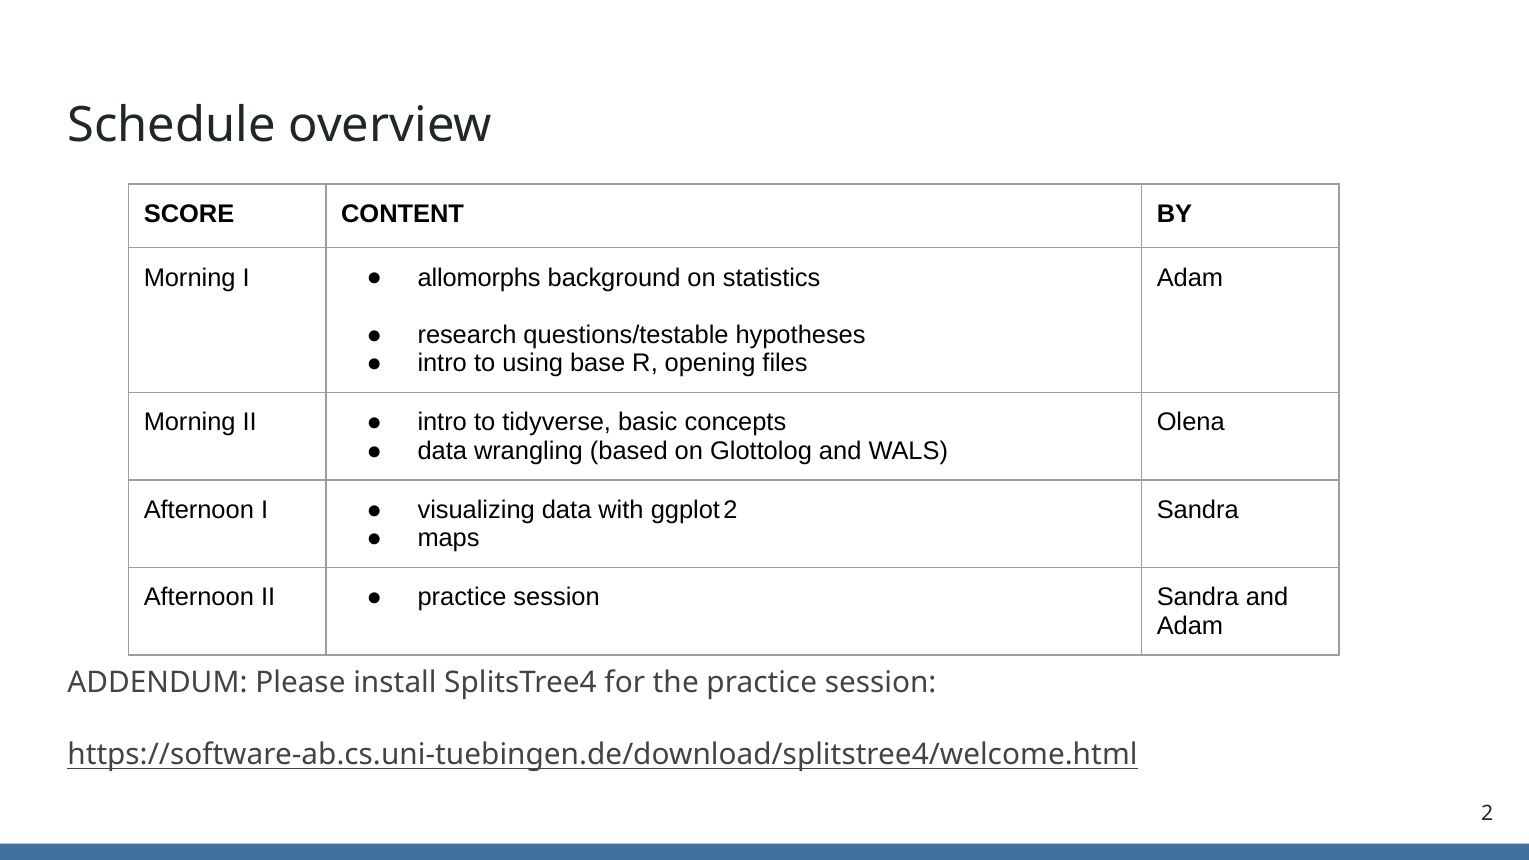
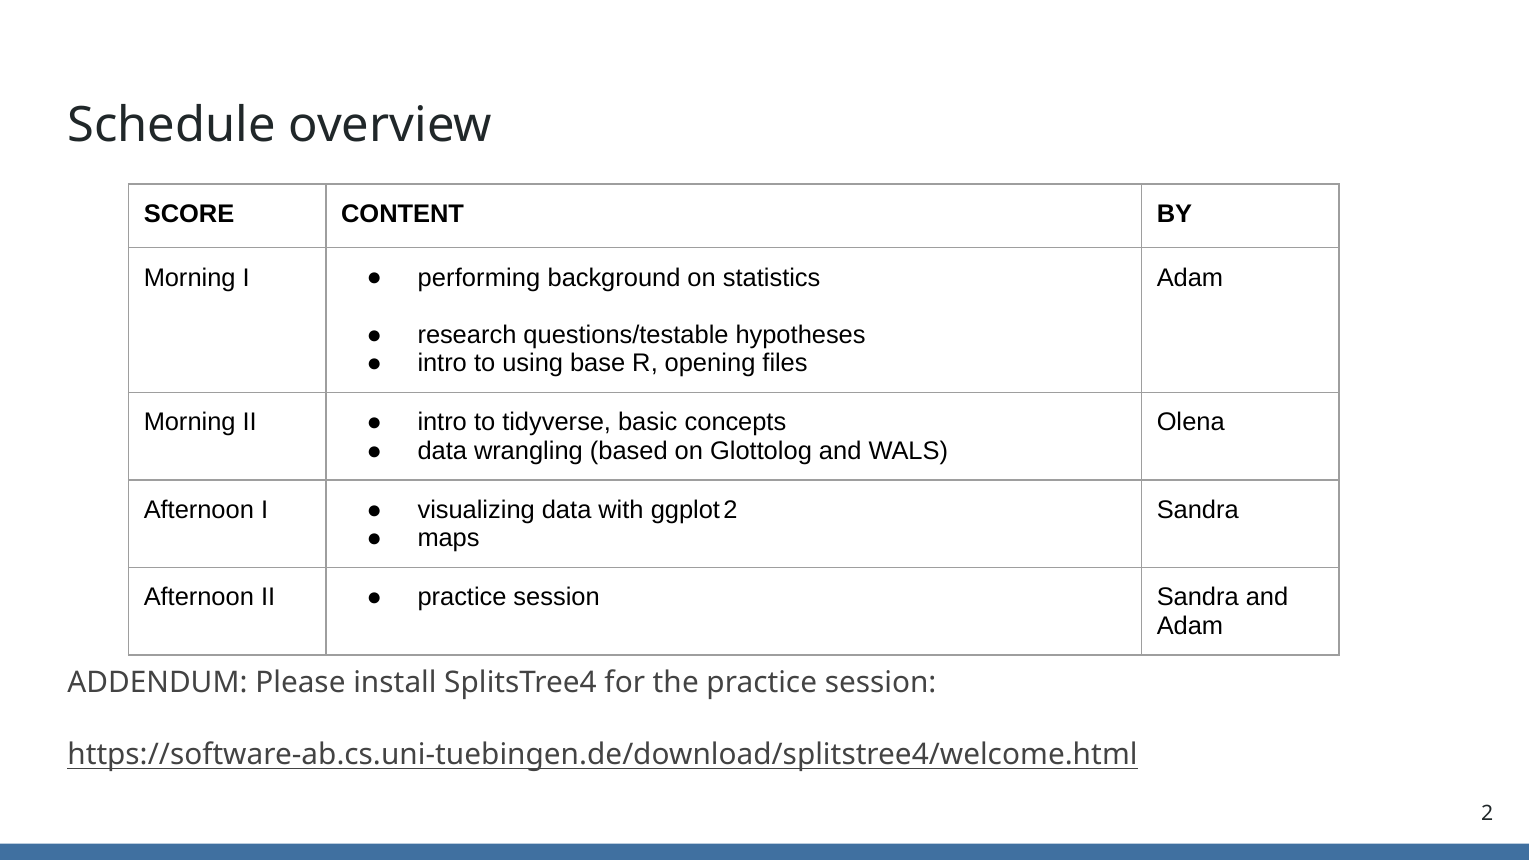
allomorphs: allomorphs -> performing
